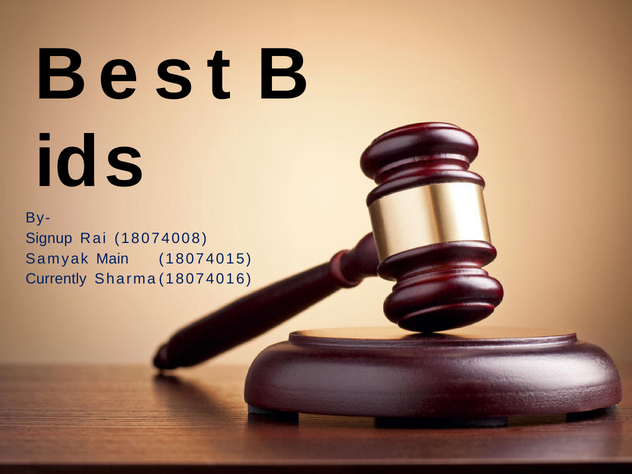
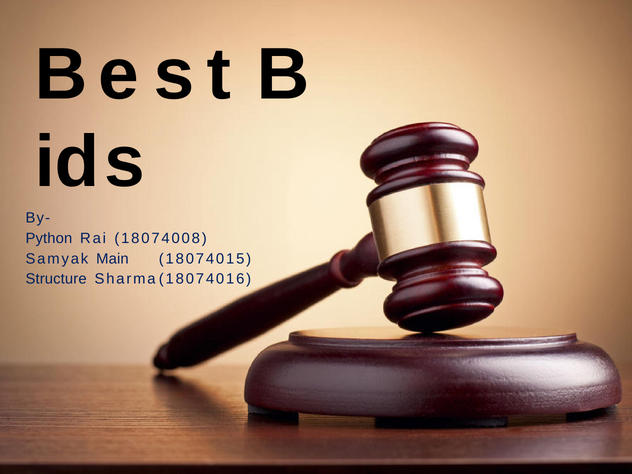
Signup: Signup -> Python
Currently: Currently -> Structure
